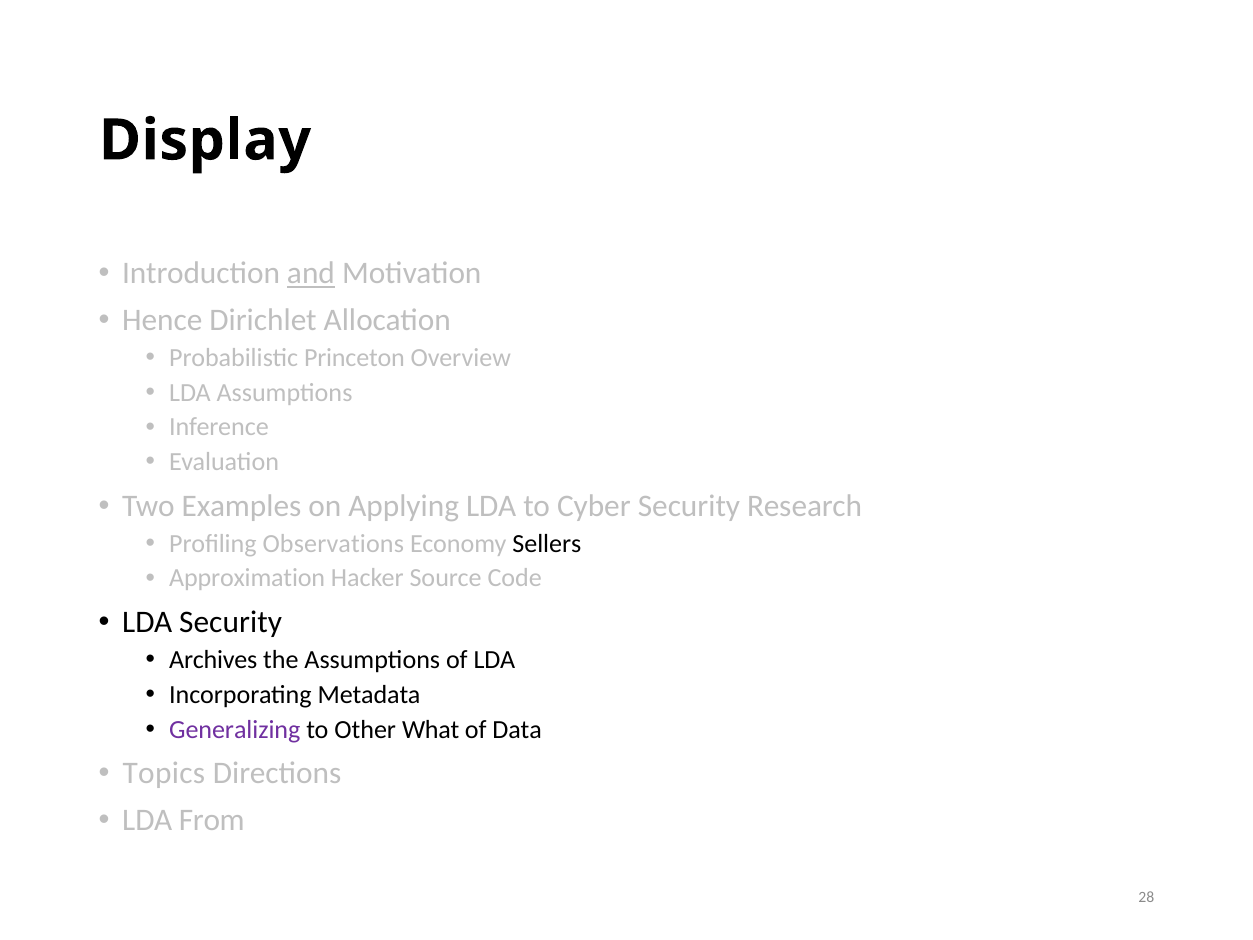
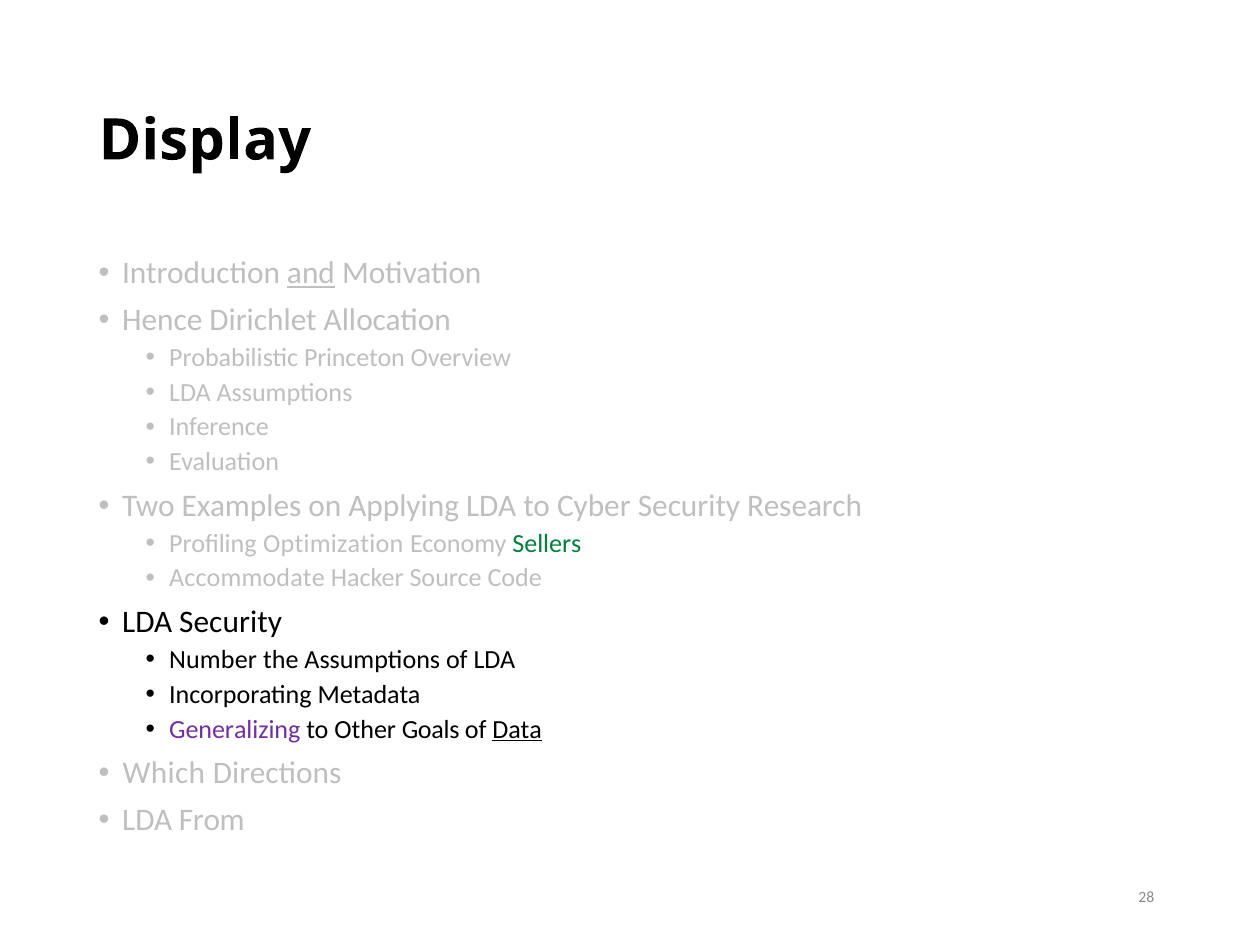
Observations: Observations -> Optimization
Sellers colour: black -> green
Approximation: Approximation -> Accommodate
Archives: Archives -> Number
What: What -> Goals
Data underline: none -> present
Topics: Topics -> Which
